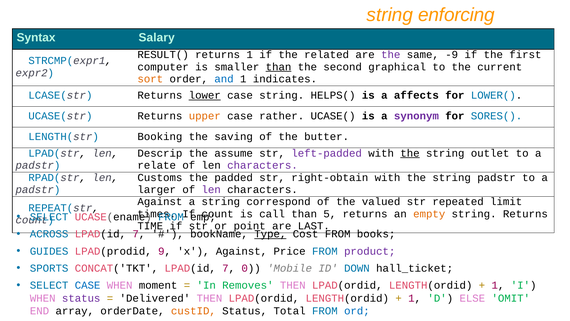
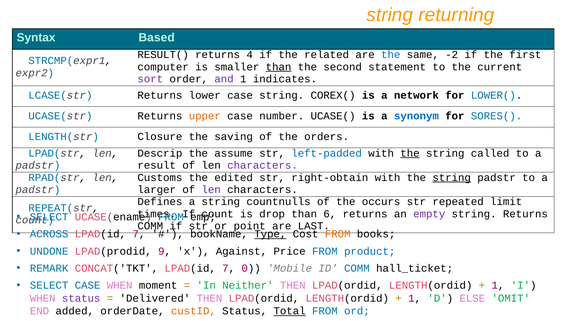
enforcing: enforcing -> returning
Salary: Salary -> Based
returns 1: 1 -> 4
the at (391, 55) colour: purple -> blue
-9: -9 -> -2
graphical: graphical -> statement
sort colour: orange -> purple
and colour: blue -> purple
lower underline: present -> none
HELPS(: HELPS( -> COREX(
affects: affects -> network
rather: rather -> number
synonym colour: purple -> blue
Booking: Booking -> Closure
butter: butter -> orders
left-padded colour: purple -> blue
outlet: outlet -> called
relate: relate -> result
padded: padded -> edited
string at (452, 177) underline: none -> present
Against at (160, 202): Against -> Defines
correspond: correspond -> countnulls
valued: valued -> occurs
call: call -> drop
5: 5 -> 6
empty colour: orange -> purple
TIME at (150, 226): TIME -> COMM
FROM at (338, 234) colour: black -> orange
GUIDES: GUIDES -> UNDONE
product colour: purple -> blue
SPORTS: SPORTS -> REMARK
ID DOWN: DOWN -> COMM
Removes: Removes -> Neither
array: array -> added
Total underline: none -> present
